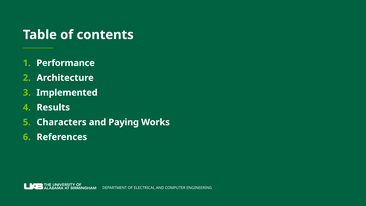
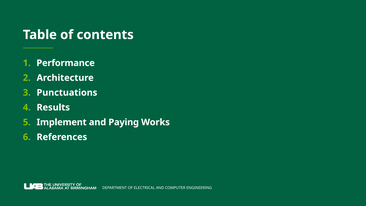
Implemented: Implemented -> Punctuations
Characters: Characters -> Implement
